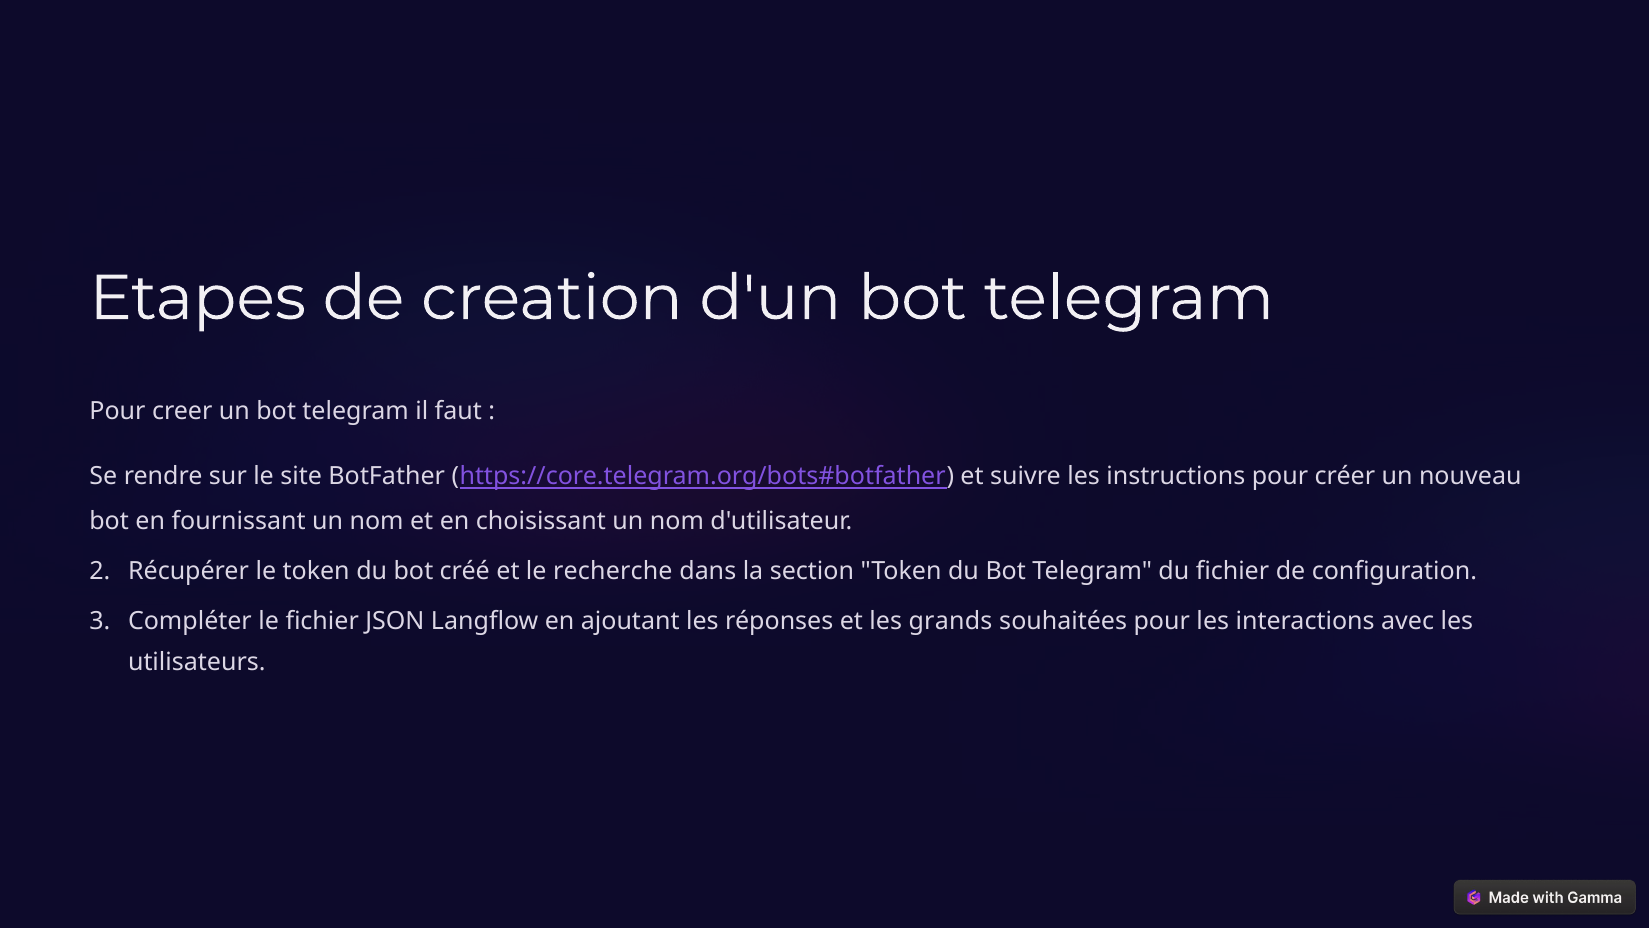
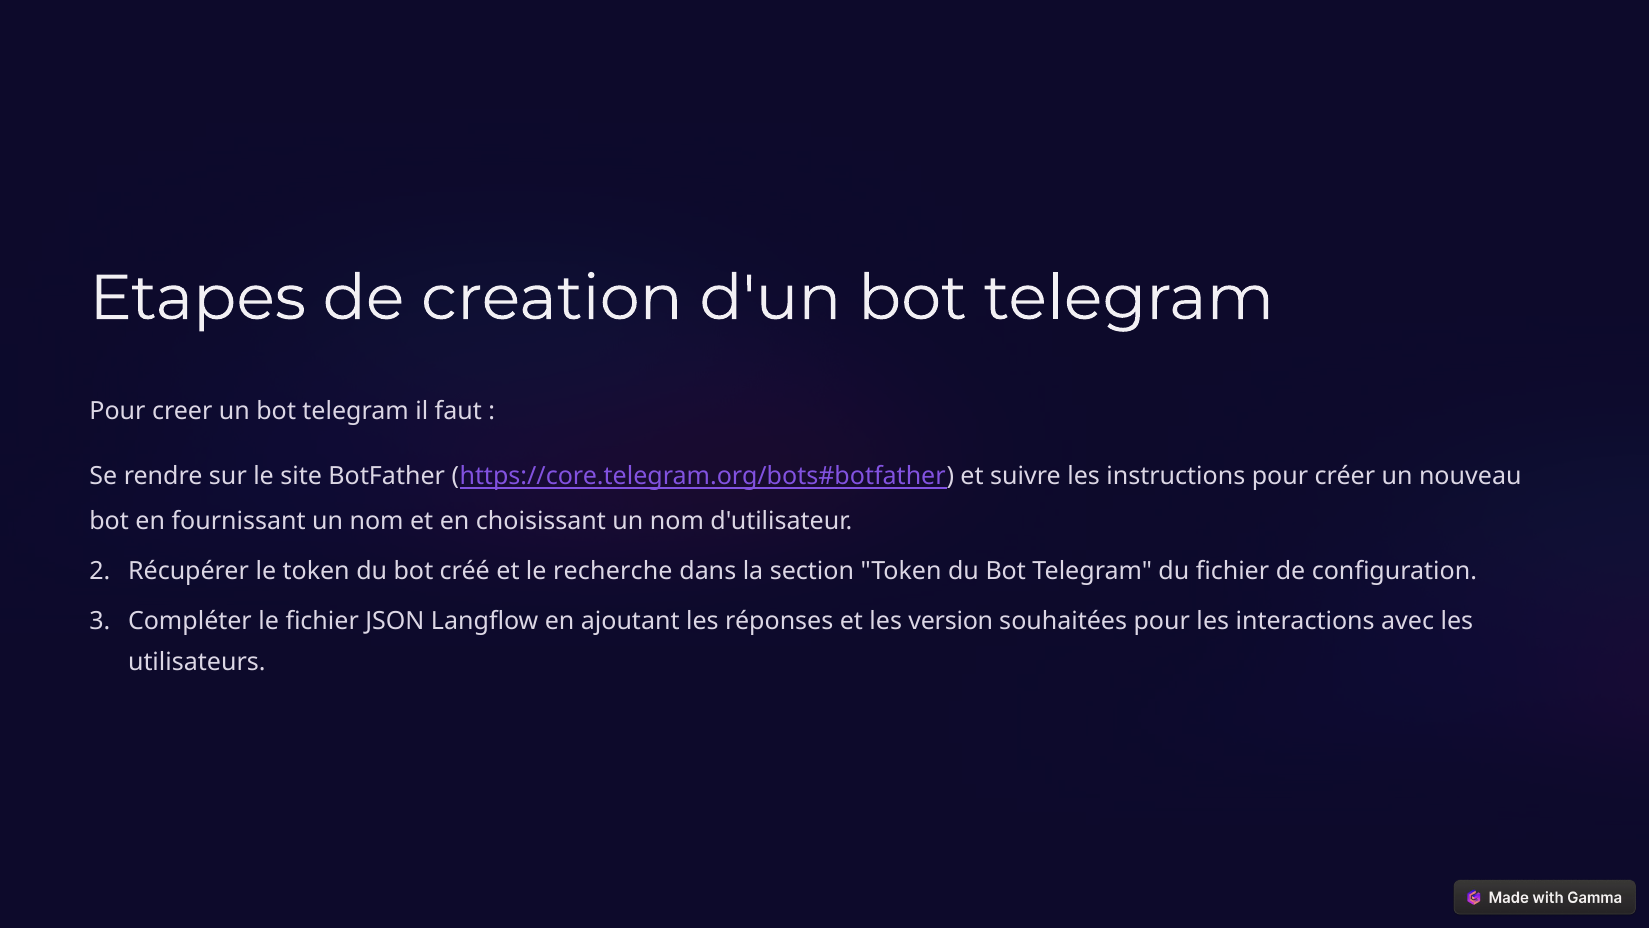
grands: grands -> version
